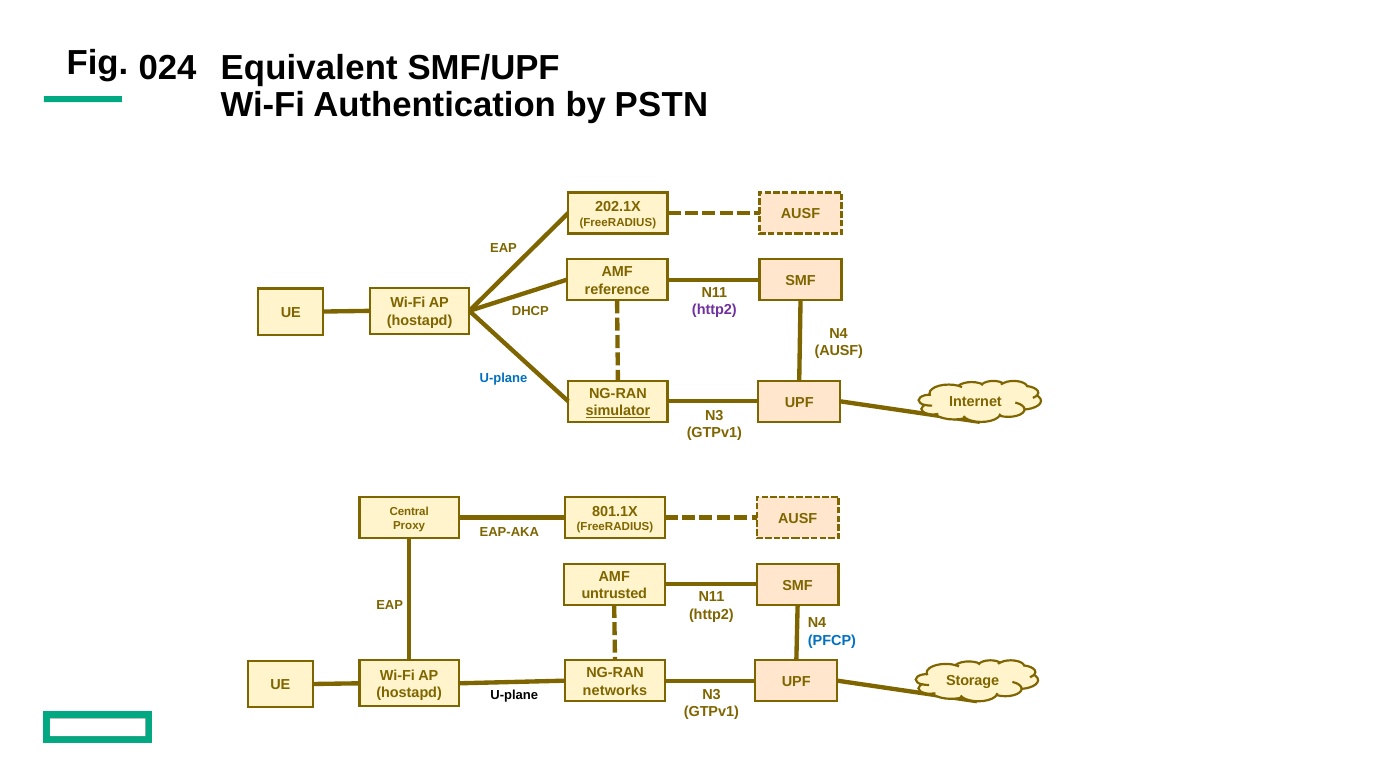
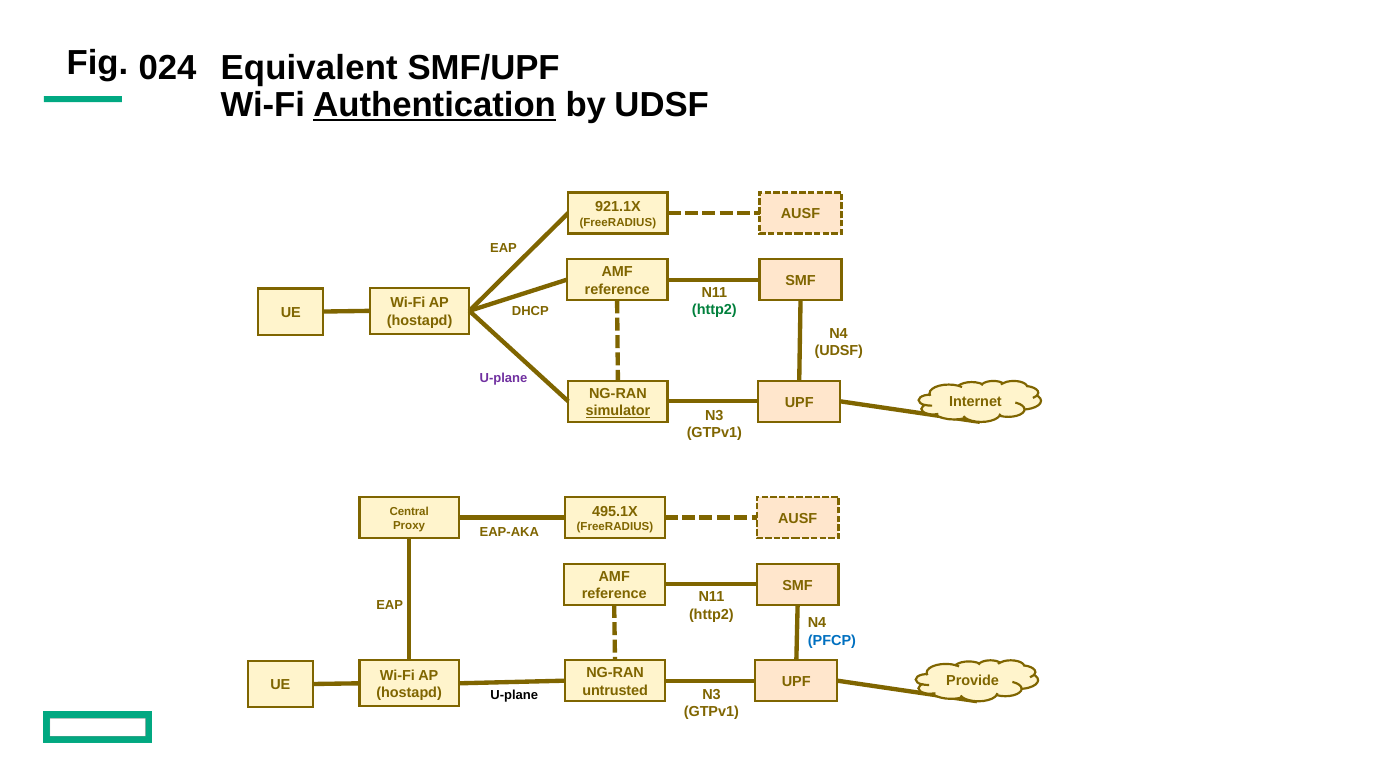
Authentication underline: none -> present
by PSTN: PSTN -> UDSF
202.1X: 202.1X -> 921.1X
http2 at (714, 310) colour: purple -> green
AUSF at (839, 351): AUSF -> UDSF
U-plane at (503, 378) colour: blue -> purple
801.1X: 801.1X -> 495.1X
untrusted at (614, 594): untrusted -> reference
Storage: Storage -> Provide
networks: networks -> untrusted
